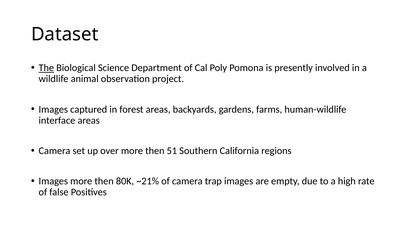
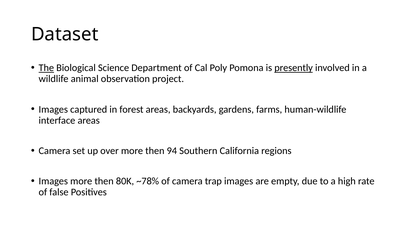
presently underline: none -> present
51: 51 -> 94
~21%: ~21% -> ~78%
